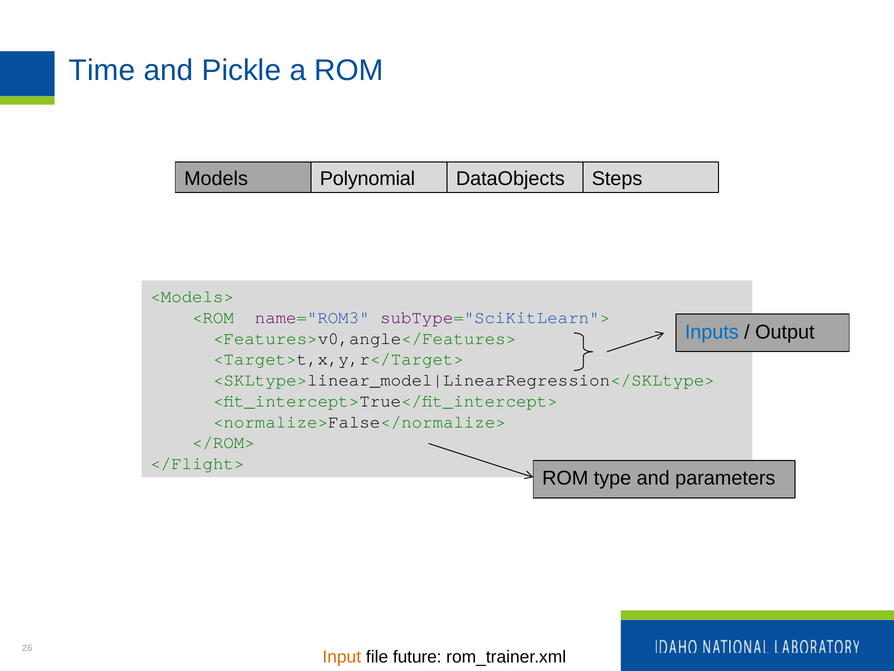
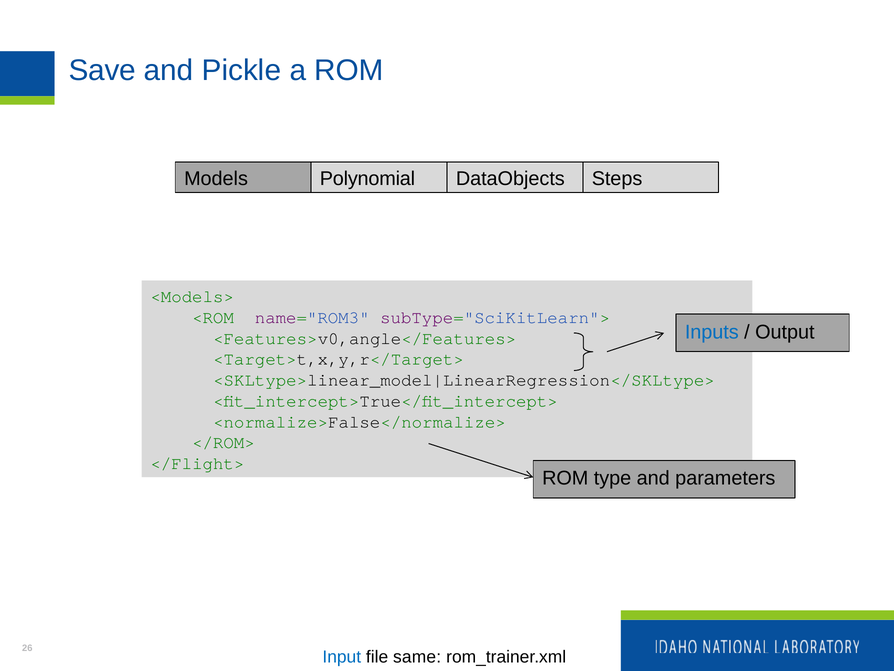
Time: Time -> Save
Input colour: orange -> blue
future: future -> same
